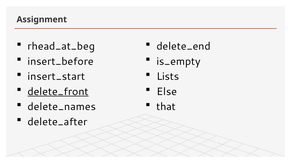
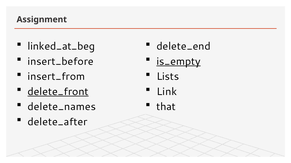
rhead_at_beg: rhead_at_beg -> linked_at_beg
is_empty underline: none -> present
insert_start: insert_start -> insert_from
Else: Else -> Link
